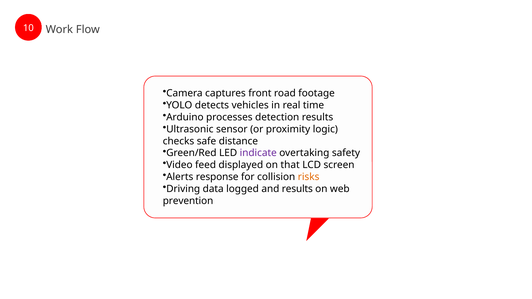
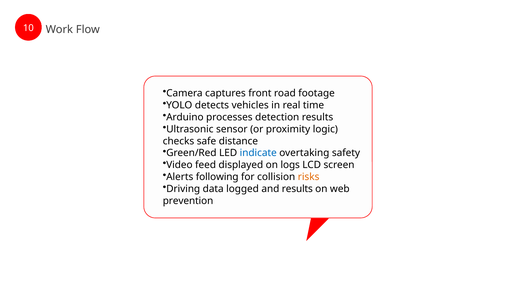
indicate colour: purple -> blue
that: that -> logs
response: response -> following
